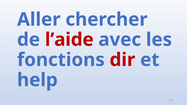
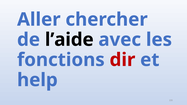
l’aide colour: red -> black
